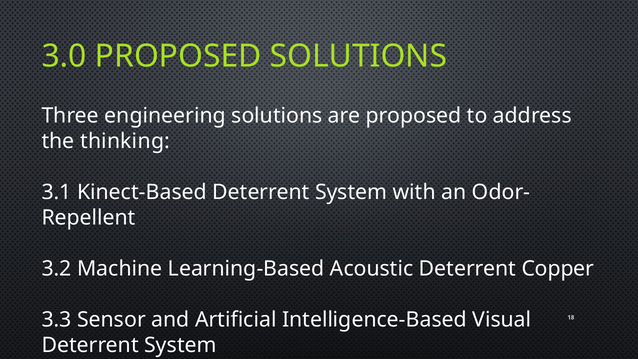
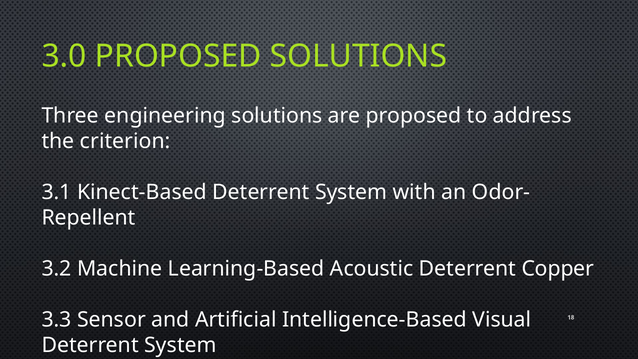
thinking: thinking -> criterion
